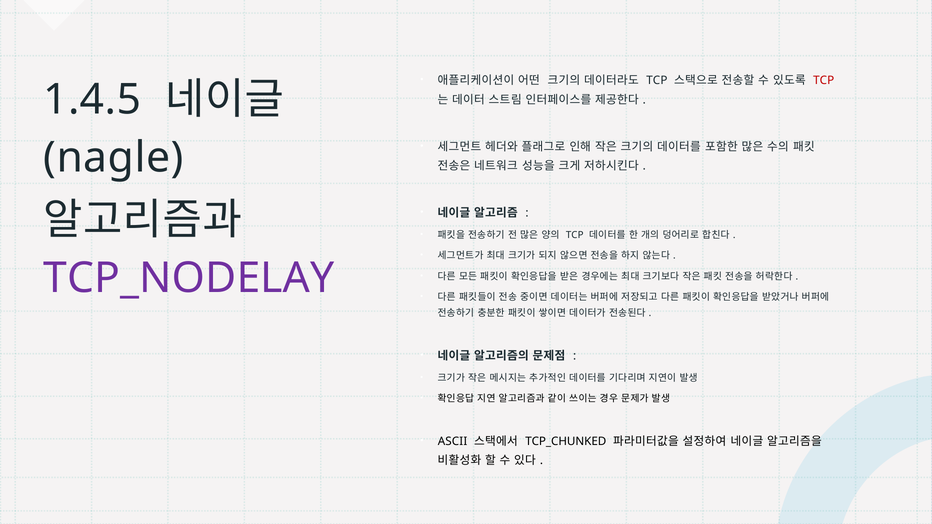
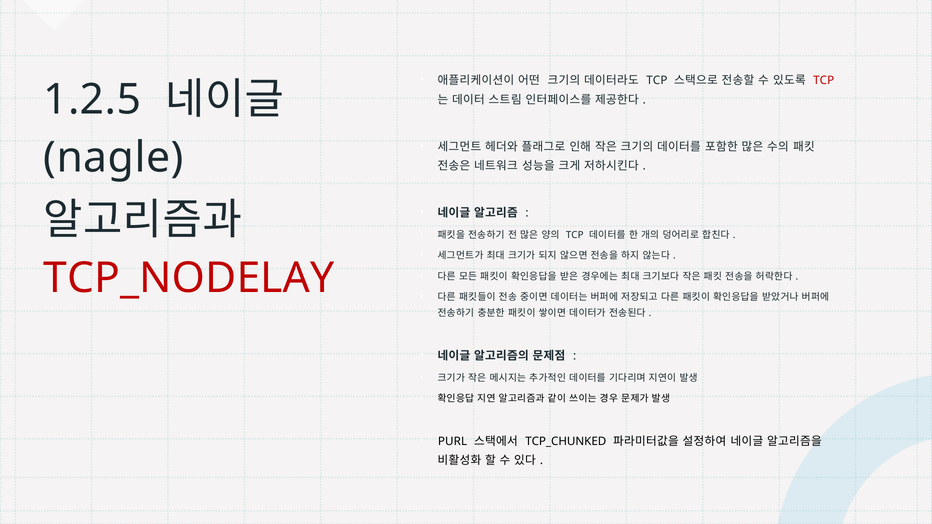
1.4.5: 1.4.5 -> 1.2.5
TCP_NODELAY colour: purple -> red
ASCII: ASCII -> PURL
